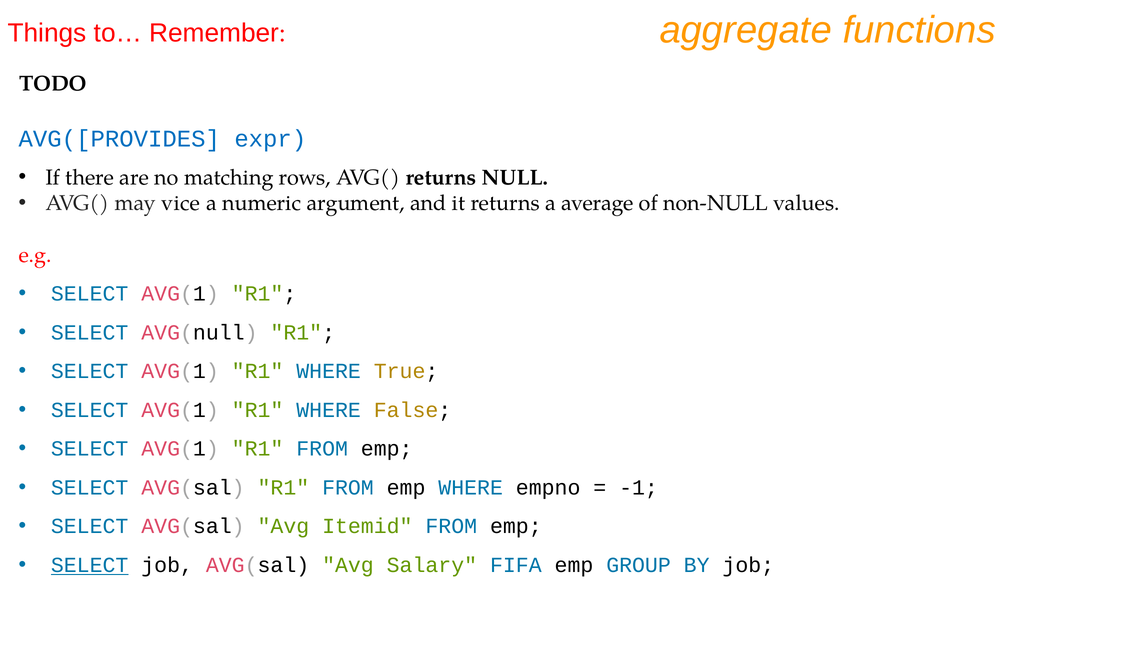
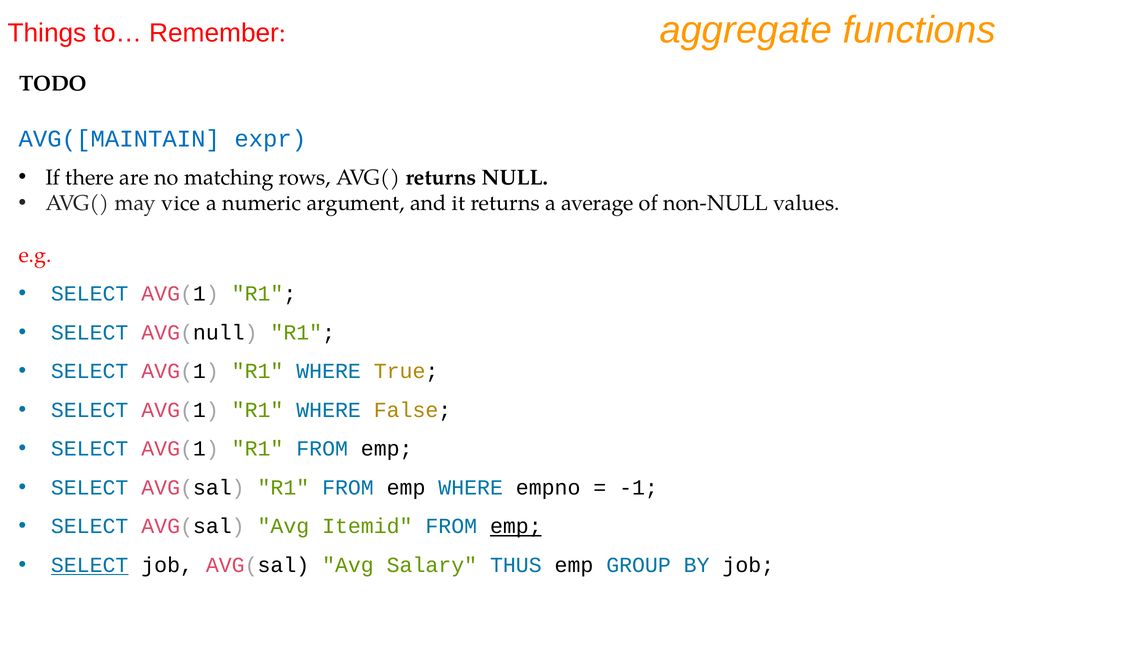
AVG([PROVIDES: AVG([PROVIDES -> AVG([MAINTAIN
emp at (516, 526) underline: none -> present
FIFA: FIFA -> THUS
